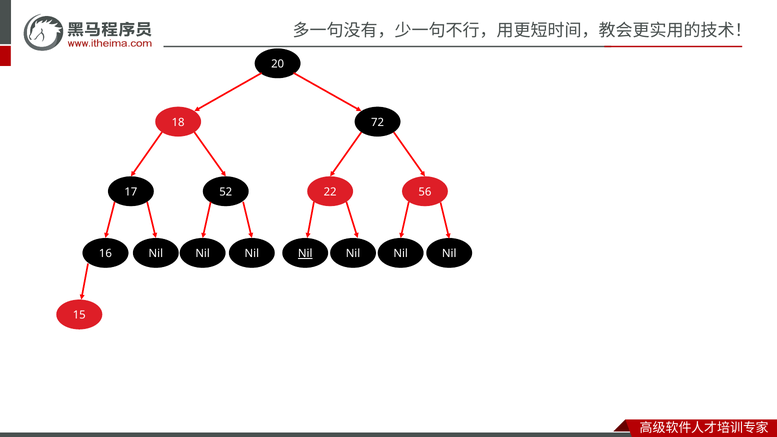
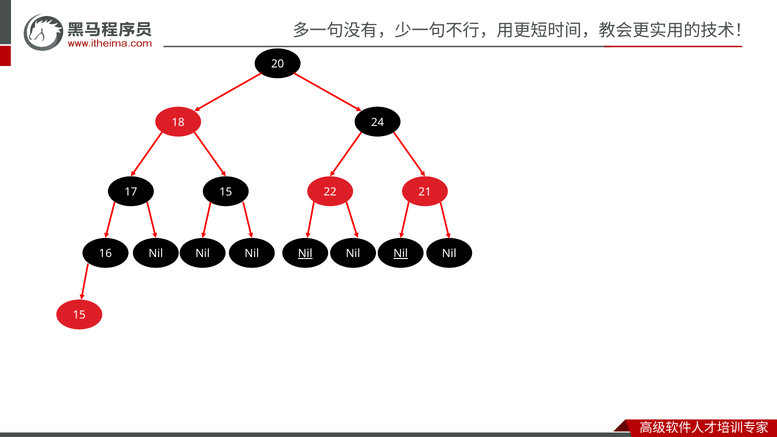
72: 72 -> 24
17 52: 52 -> 15
56: 56 -> 21
Nil at (401, 254) underline: none -> present
